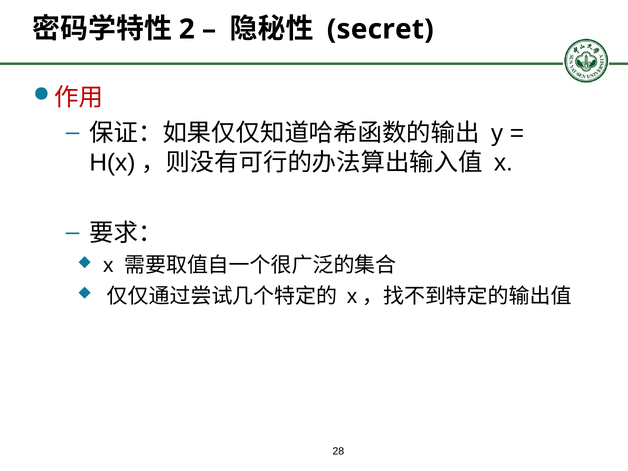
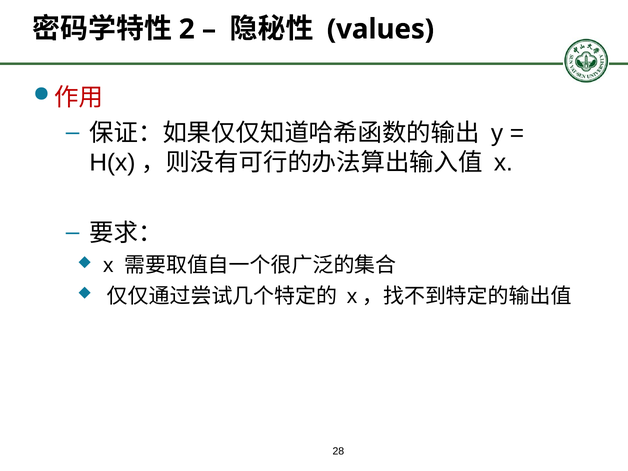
secret: secret -> values
